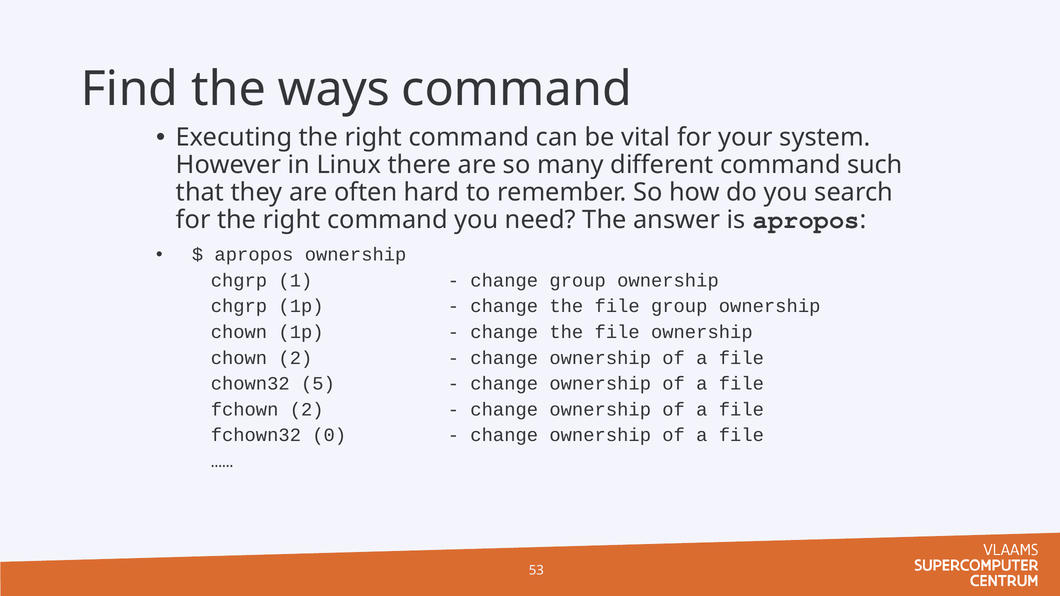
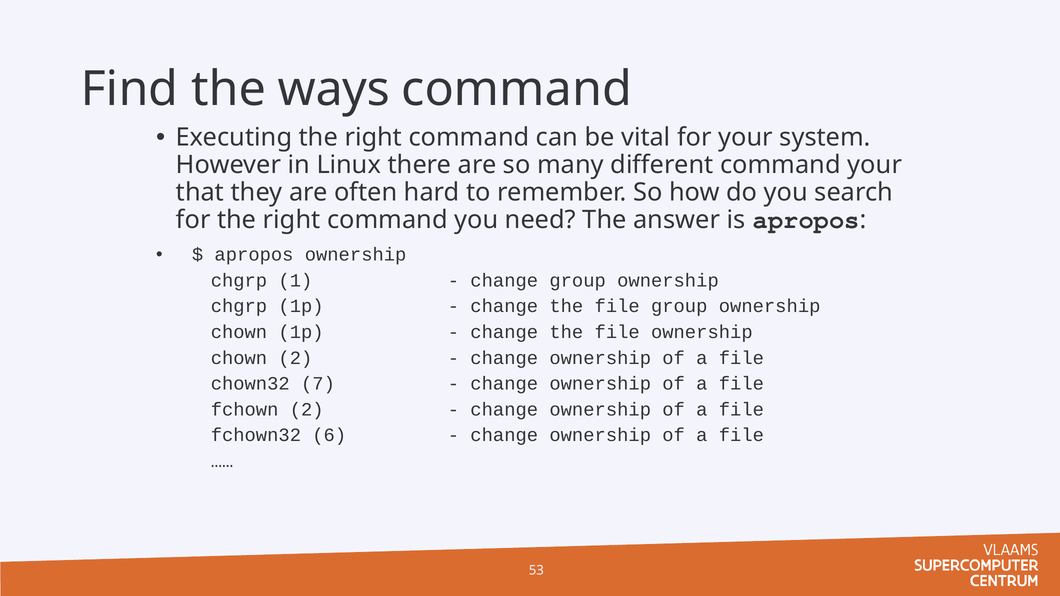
command such: such -> your
5: 5 -> 7
0: 0 -> 6
